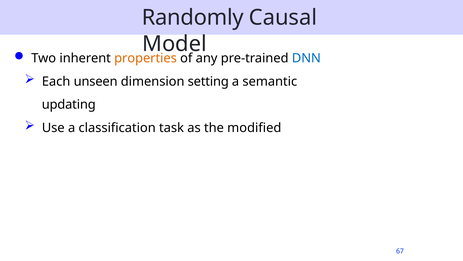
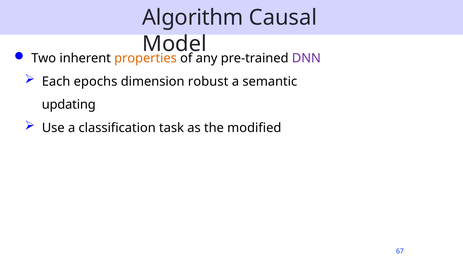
Randomly: Randomly -> Algorithm
DNN colour: blue -> purple
unseen: unseen -> epochs
setting: setting -> robust
